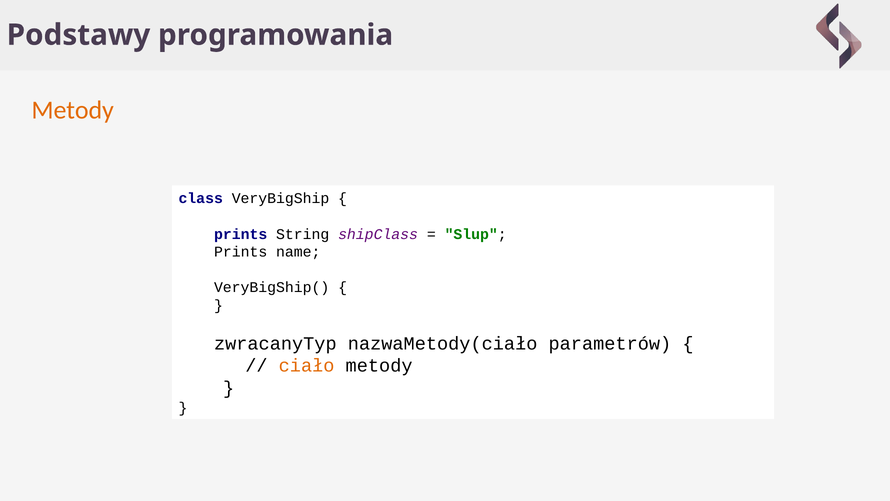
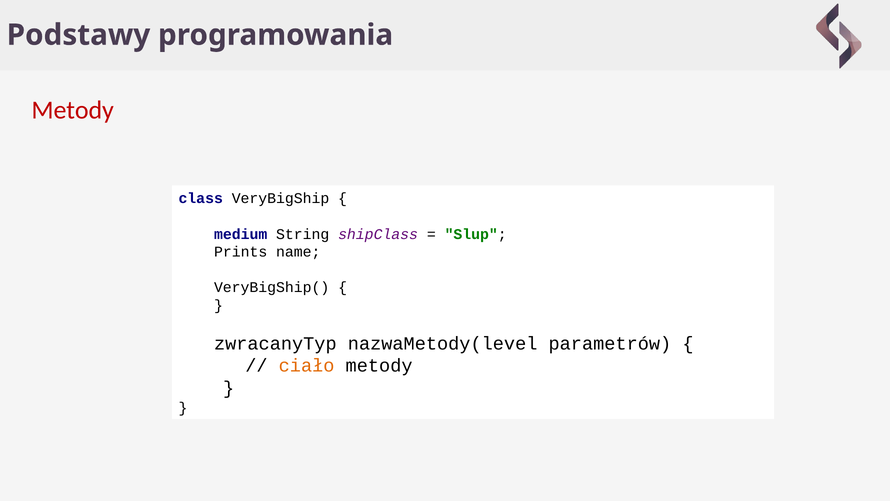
Metody at (73, 110) colour: orange -> red
prints at (241, 234): prints -> medium
nazwaMetody(ciało: nazwaMetody(ciało -> nazwaMetody(level
